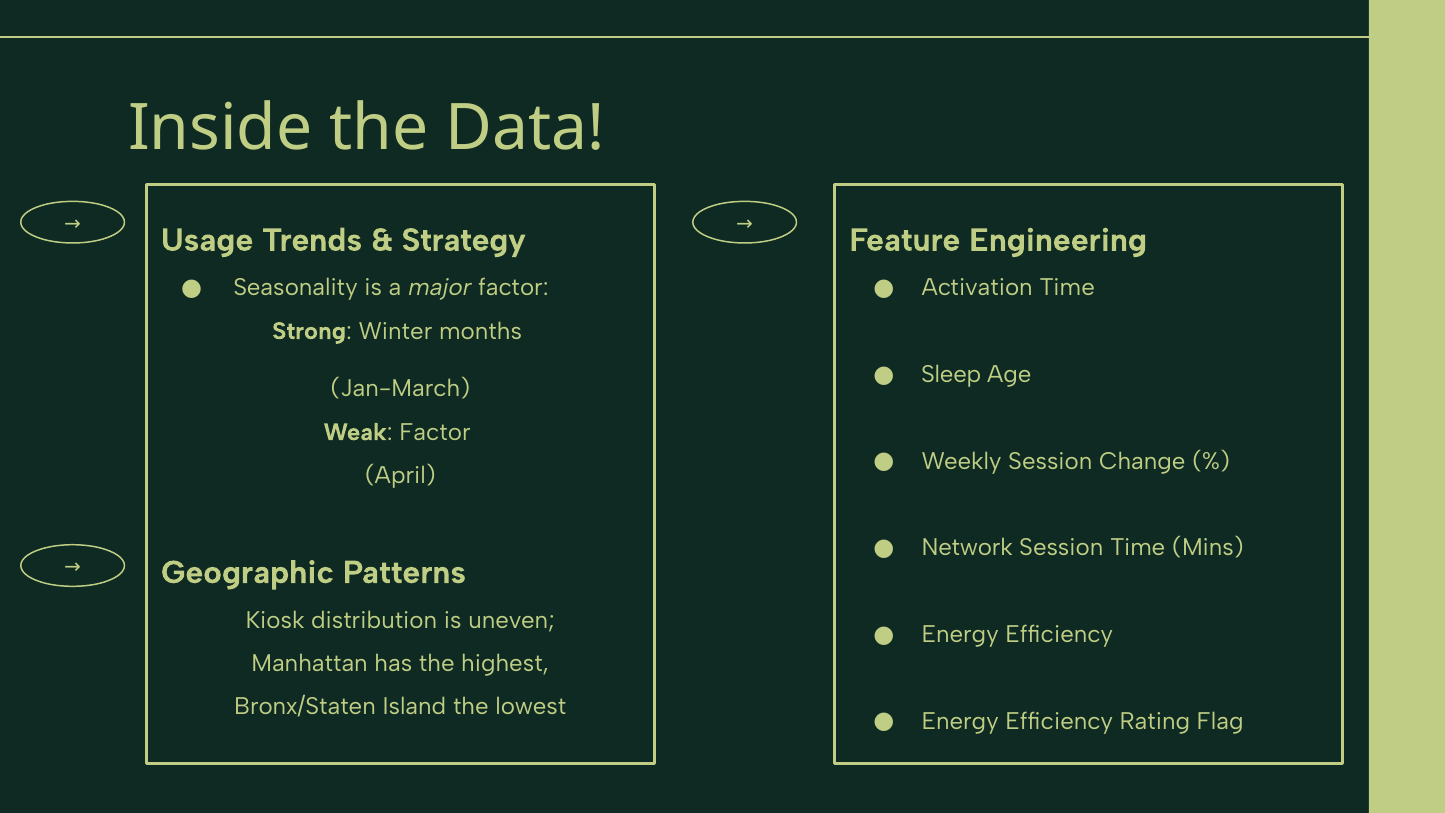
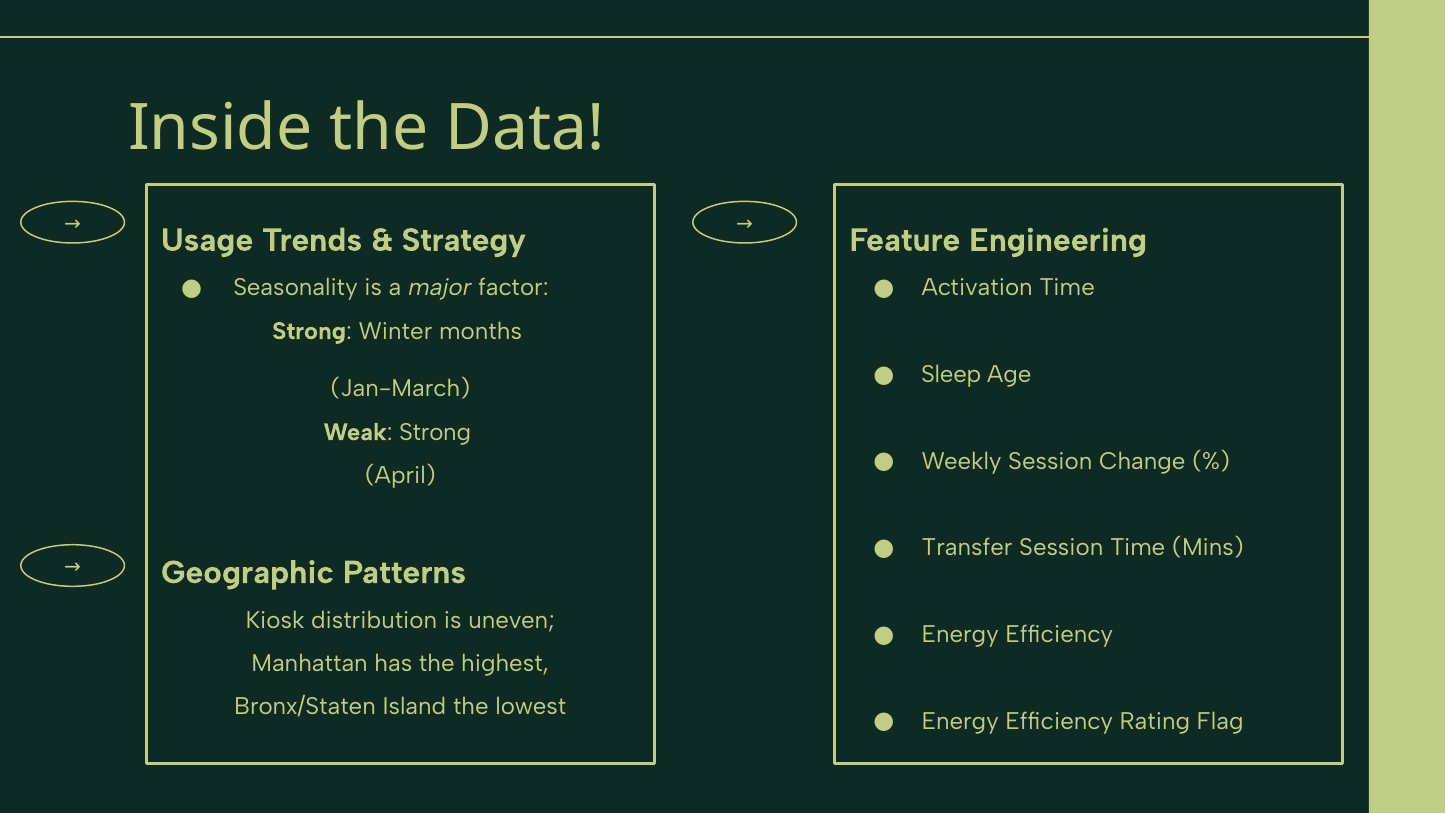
Weak Factor: Factor -> Strong
Network: Network -> Transfer
